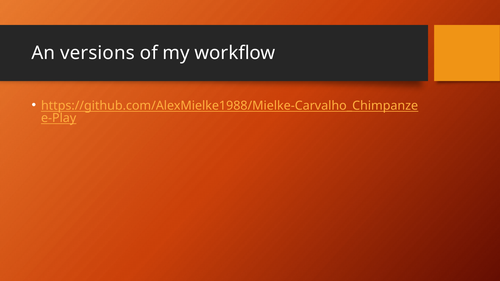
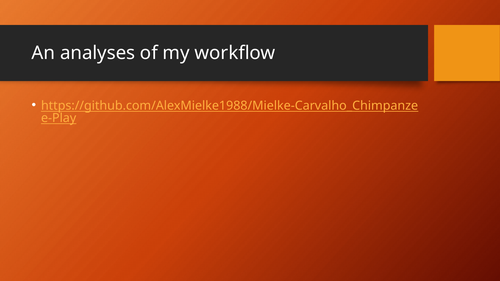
versions: versions -> analyses
